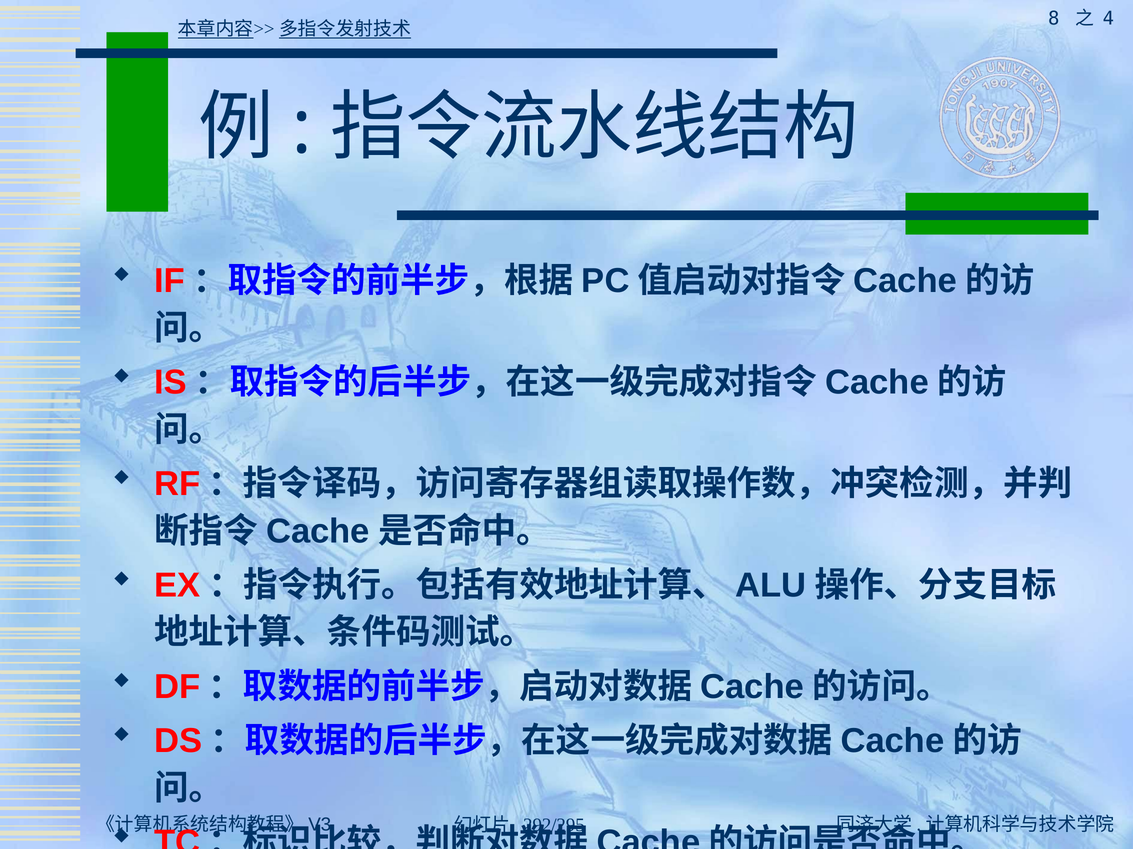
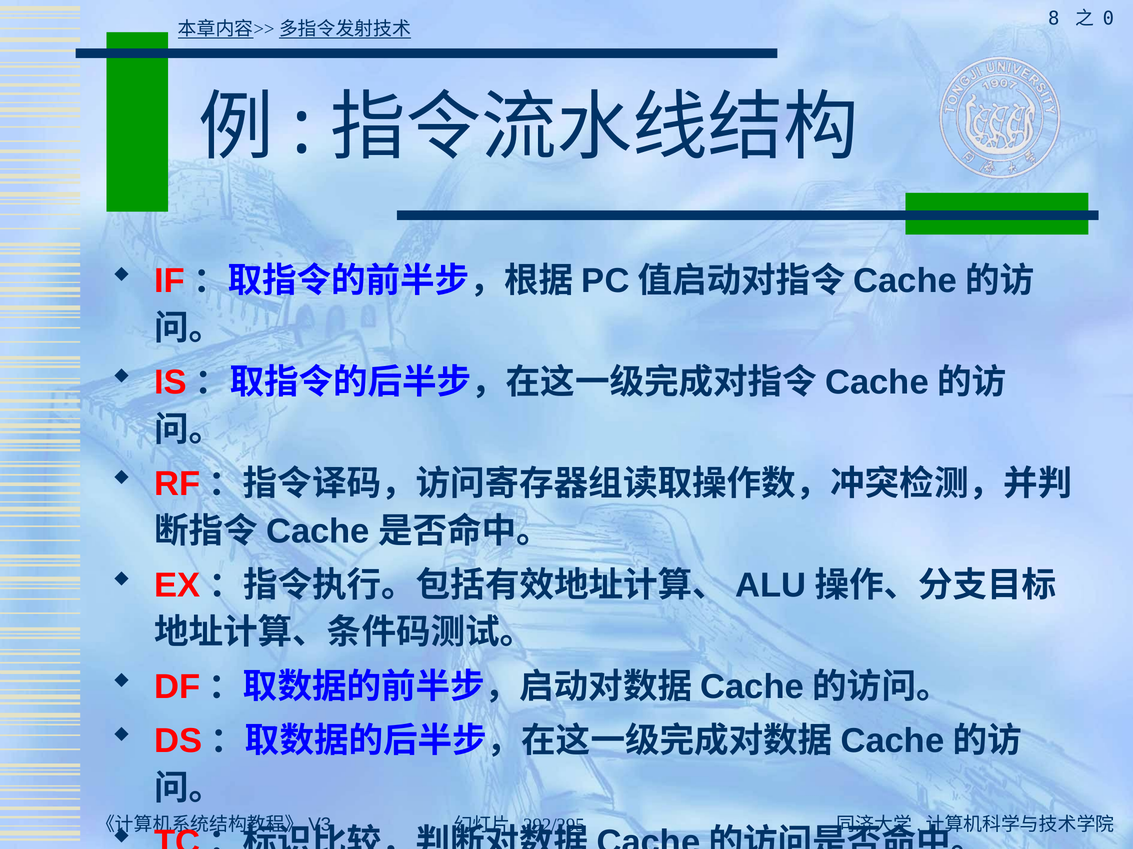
4: 4 -> 0
